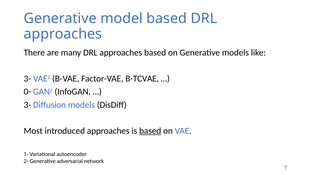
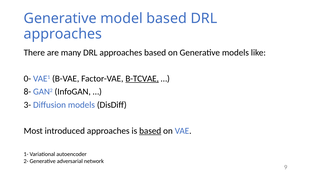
3- at (27, 79): 3- -> 0-
B-TCVAE underline: none -> present
0-: 0- -> 8-
